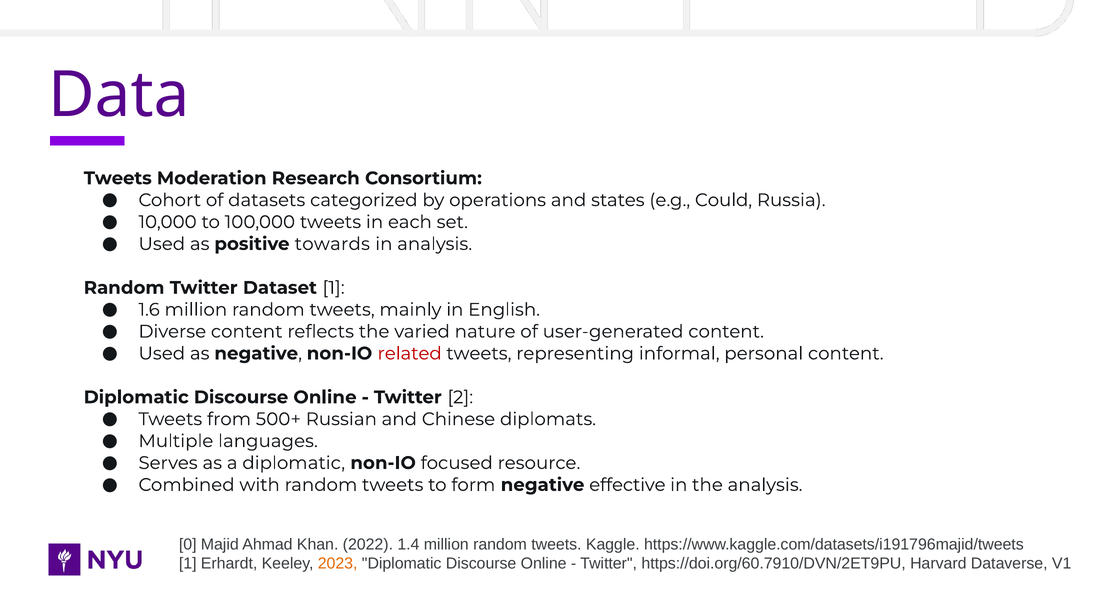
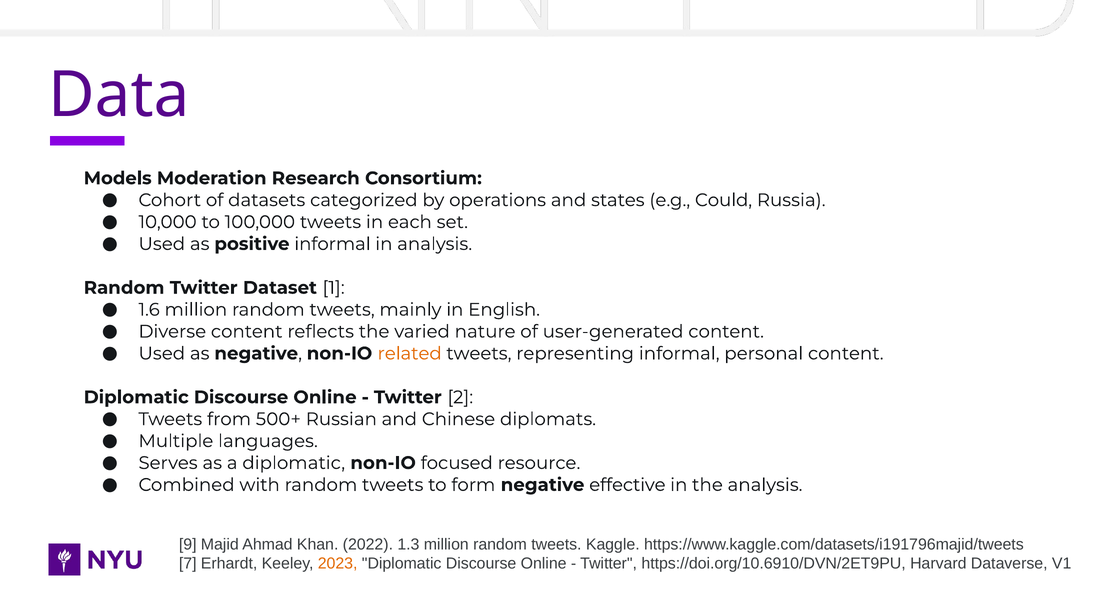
Tweets at (118, 178): Tweets -> Models
positive towards: towards -> informal
related colour: red -> orange
0: 0 -> 9
1.4: 1.4 -> 1.3
1 at (188, 563): 1 -> 7
https://doi.org/60.7910/DVN/2ET9PU: https://doi.org/60.7910/DVN/2ET9PU -> https://doi.org/10.6910/DVN/2ET9PU
